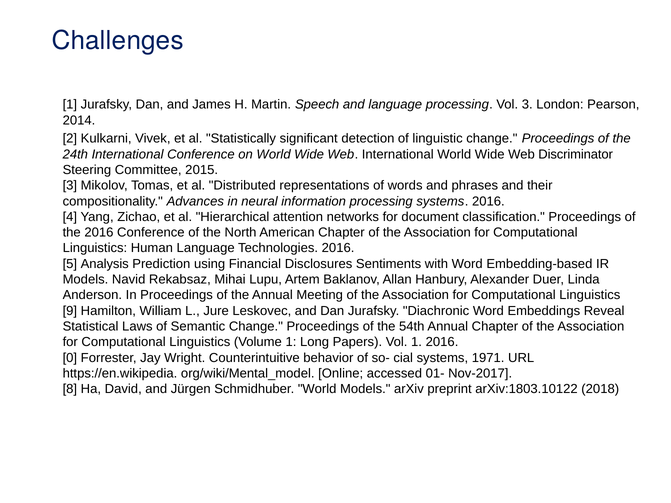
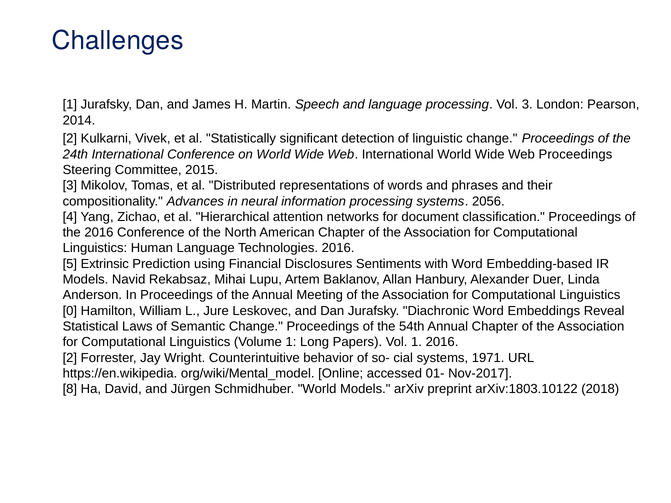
Web Discriminator: Discriminator -> Proceedings
systems 2016: 2016 -> 2056
Analysis: Analysis -> Extrinsic
9: 9 -> 0
0 at (70, 358): 0 -> 2
